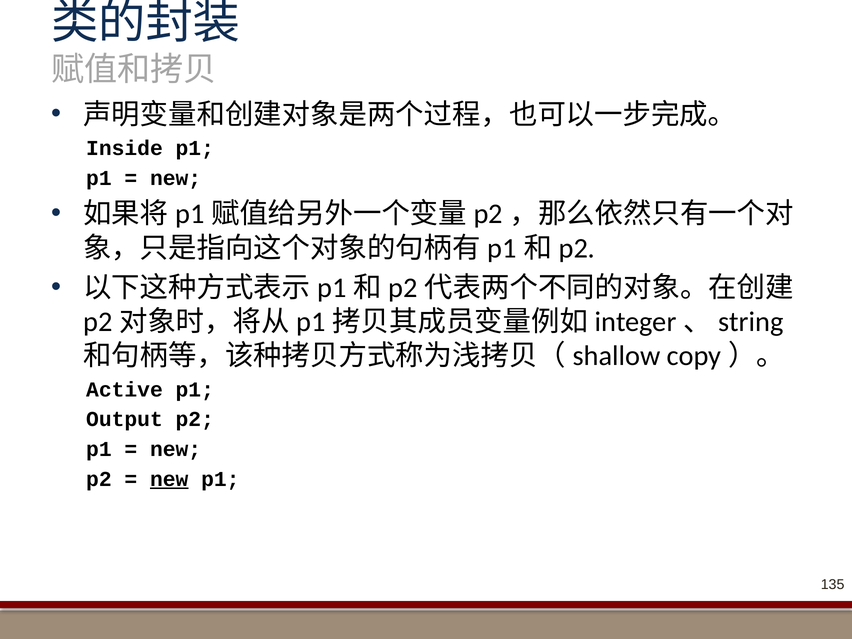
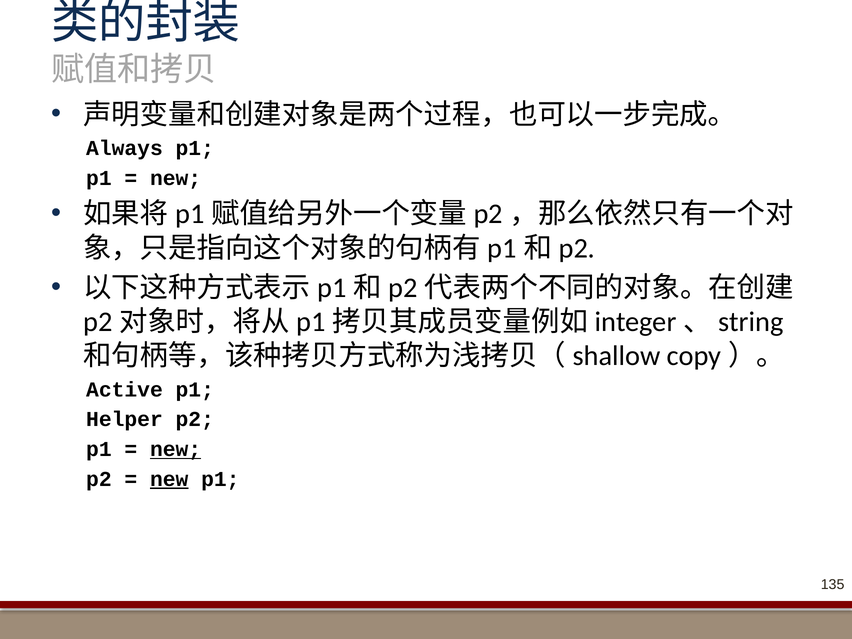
Inside: Inside -> Always
Output: Output -> Helper
new at (176, 449) underline: none -> present
